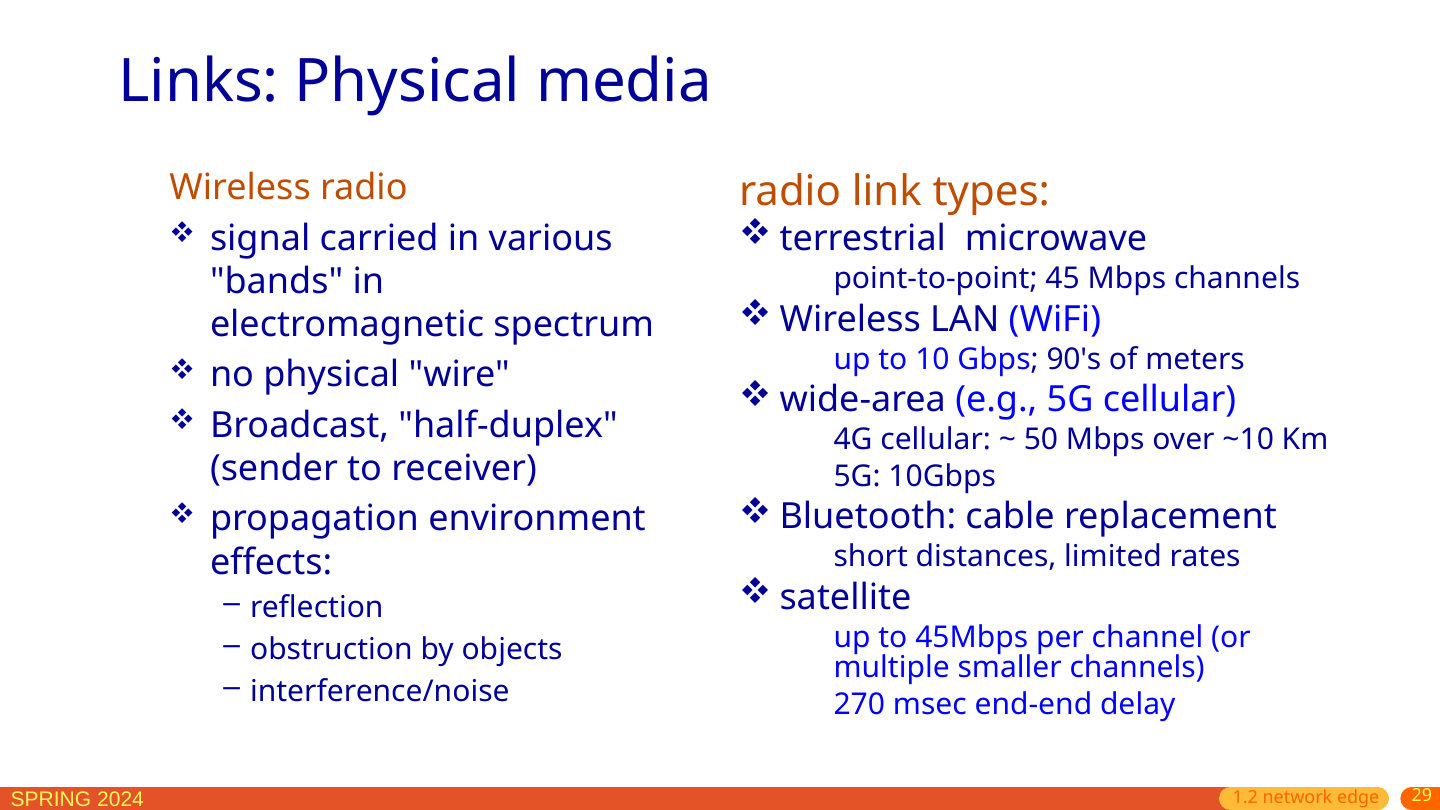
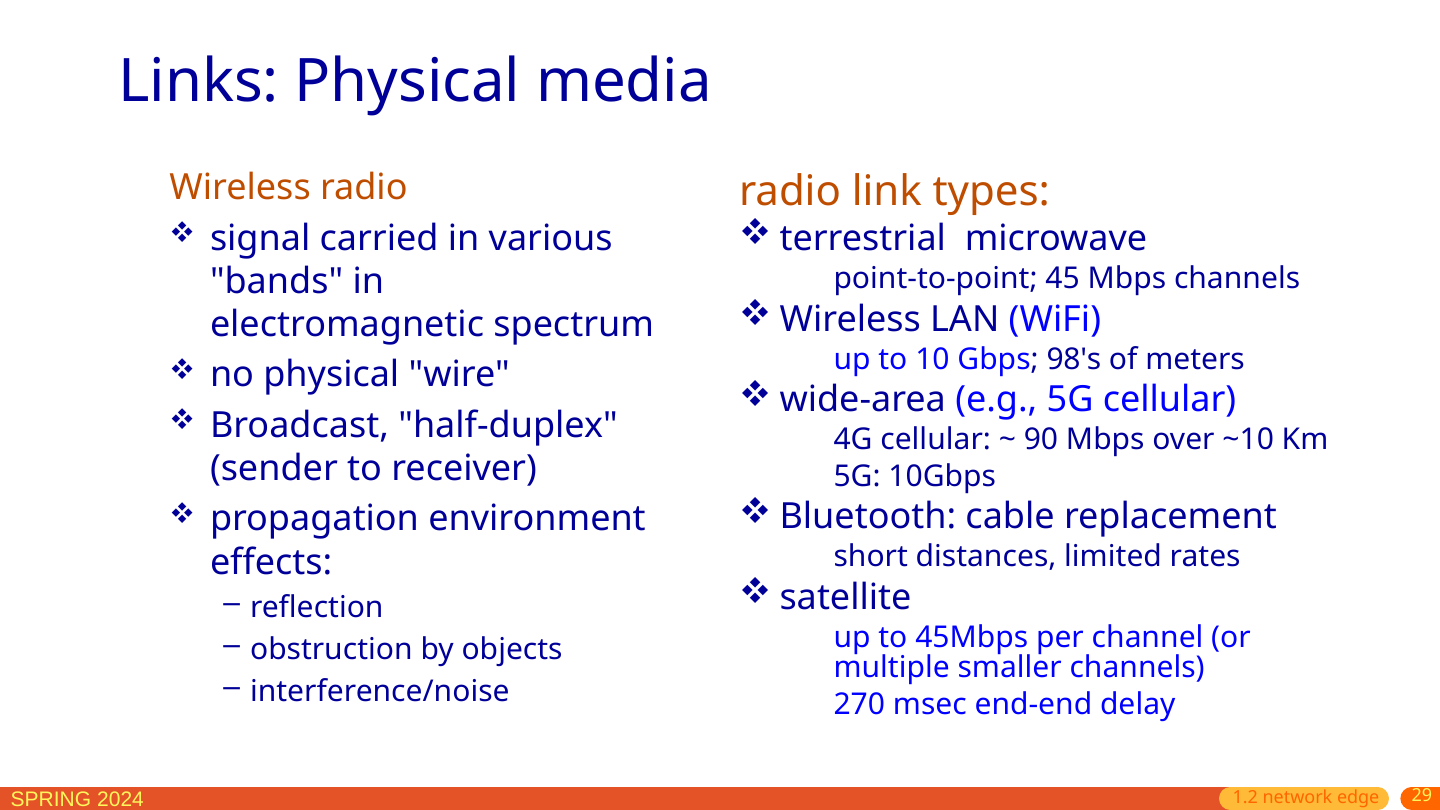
90's: 90's -> 98's
50: 50 -> 90
